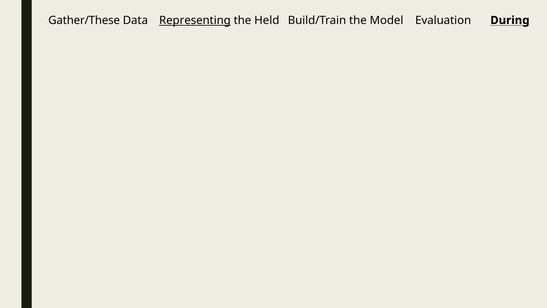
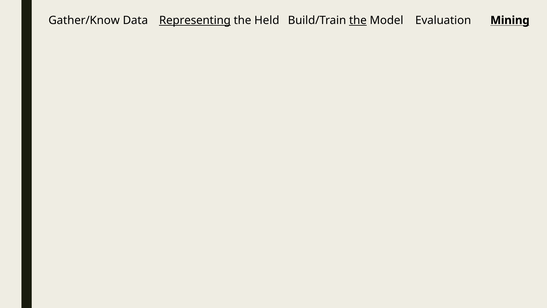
Gather/These: Gather/These -> Gather/Know
the at (358, 20) underline: none -> present
During: During -> Mining
